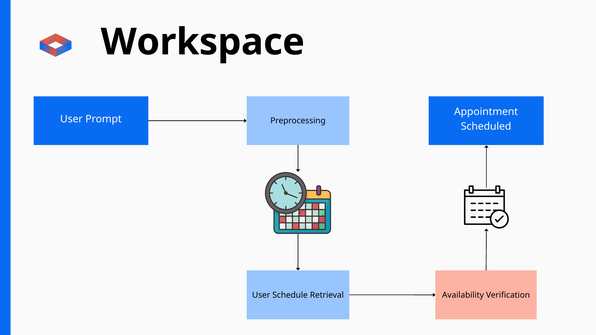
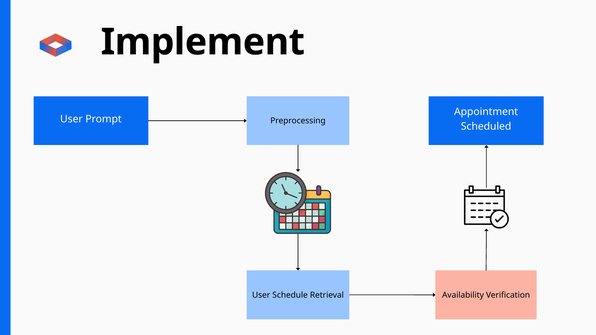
Workspace: Workspace -> Implement
